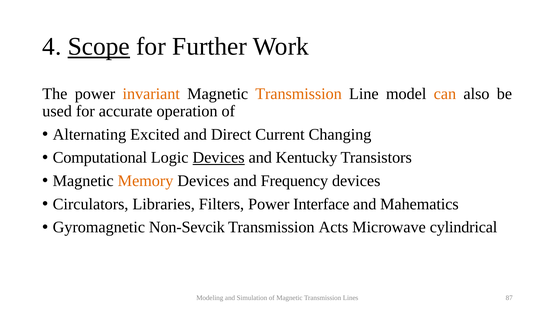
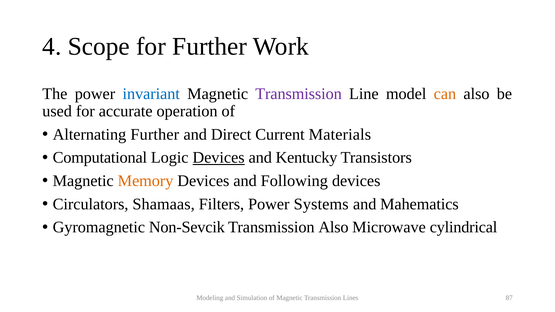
Scope underline: present -> none
invariant colour: orange -> blue
Transmission at (299, 94) colour: orange -> purple
Alternating Excited: Excited -> Further
Changing: Changing -> Materials
Frequency: Frequency -> Following
Libraries: Libraries -> Shamaas
Interface: Interface -> Systems
Transmission Acts: Acts -> Also
